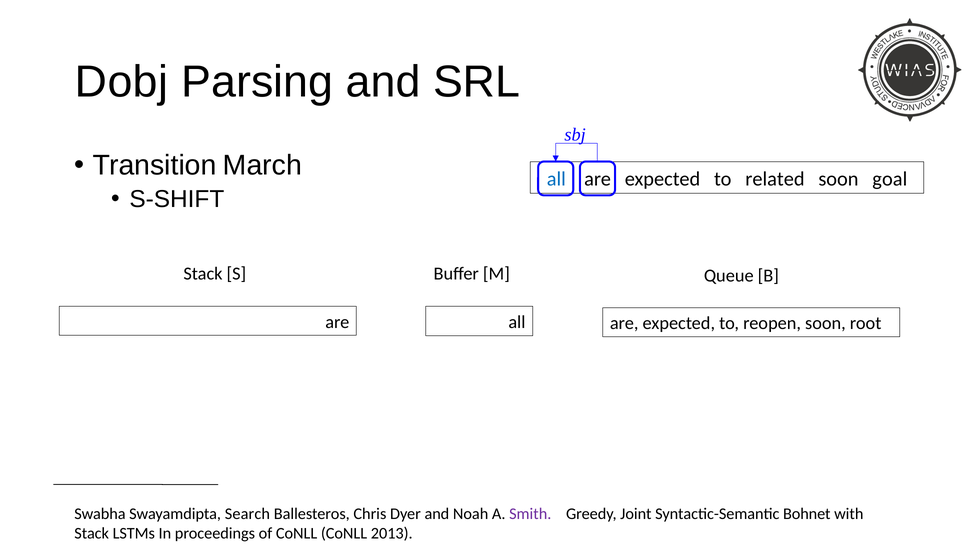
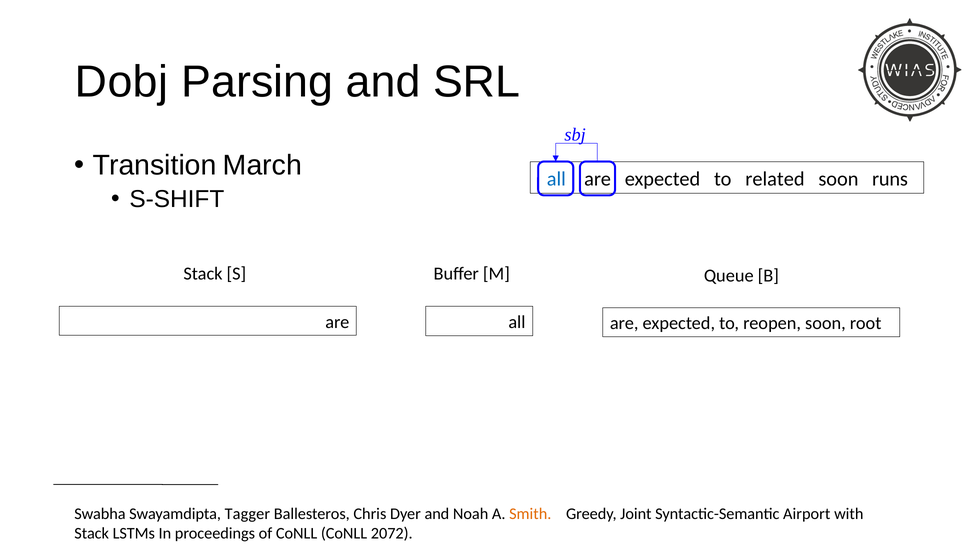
goal: goal -> runs
Search: Search -> Tagger
Smith colour: purple -> orange
Bohnet: Bohnet -> Airport
2013: 2013 -> 2072
